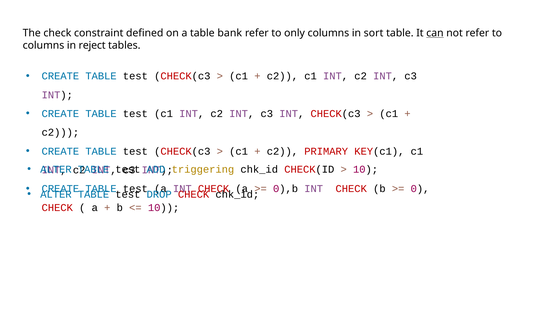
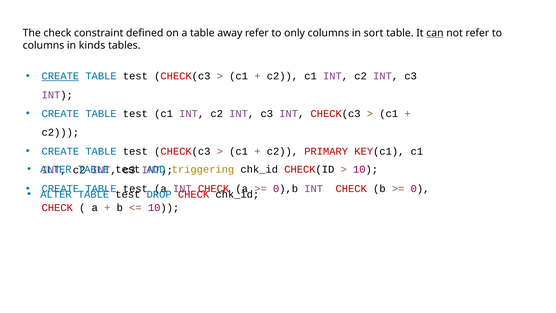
bank: bank -> away
reject: reject -> kinds
CREATE at (60, 76) underline: none -> present
